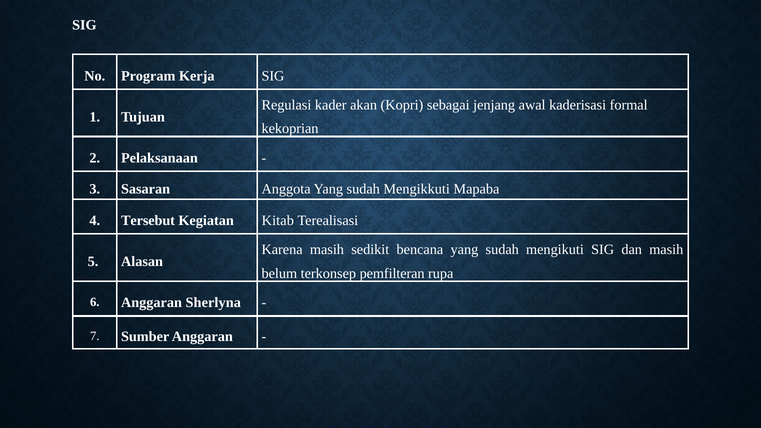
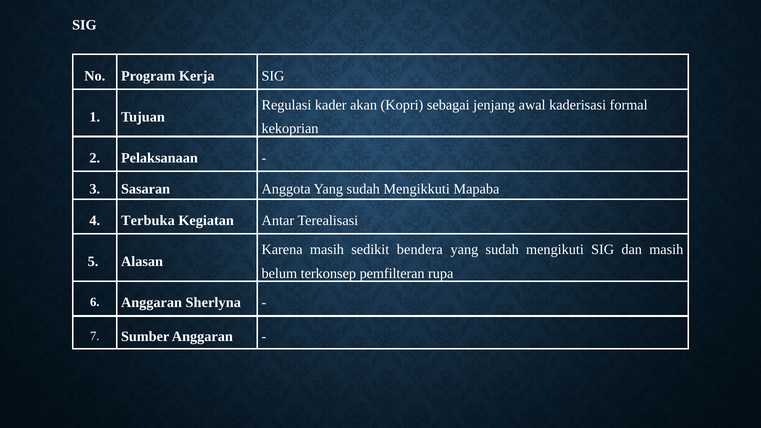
Tersebut: Tersebut -> Terbuka
Kitab: Kitab -> Antar
bencana: bencana -> bendera
